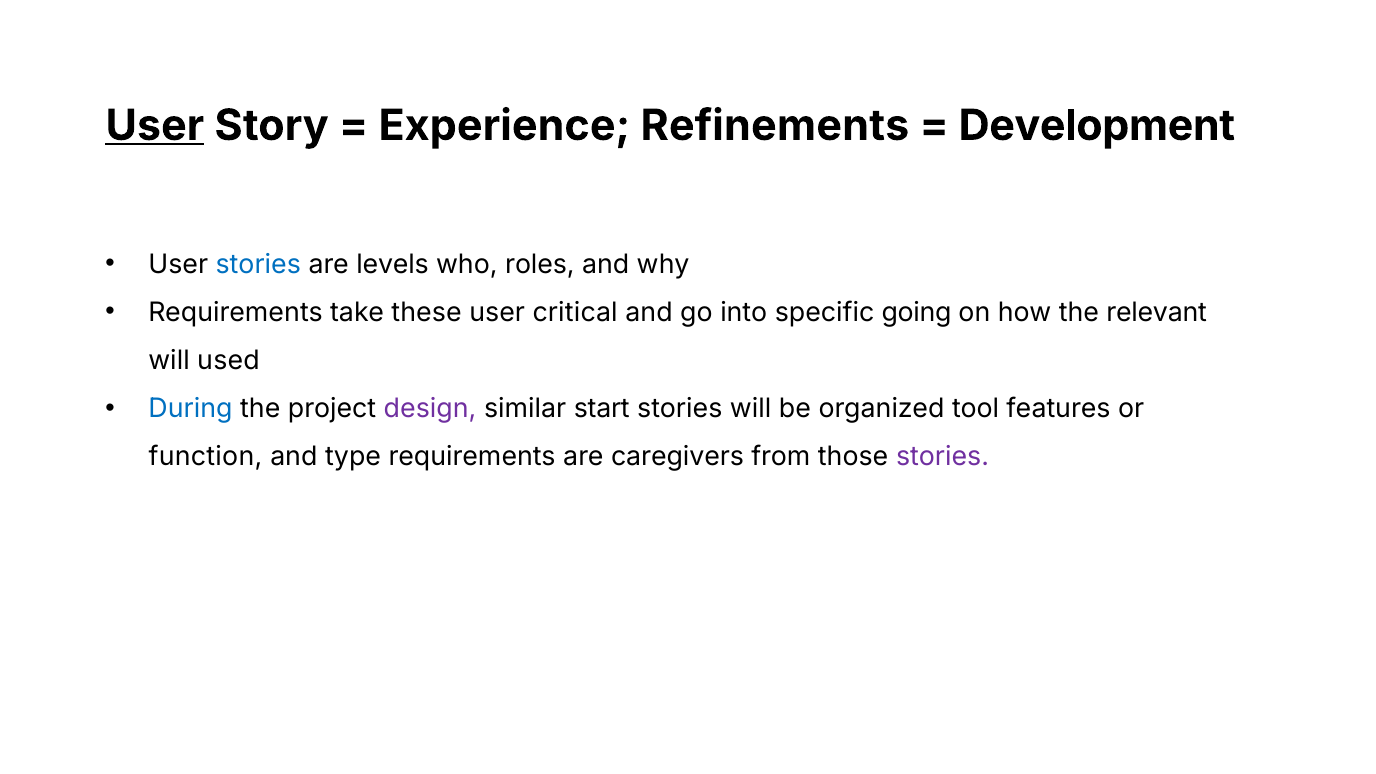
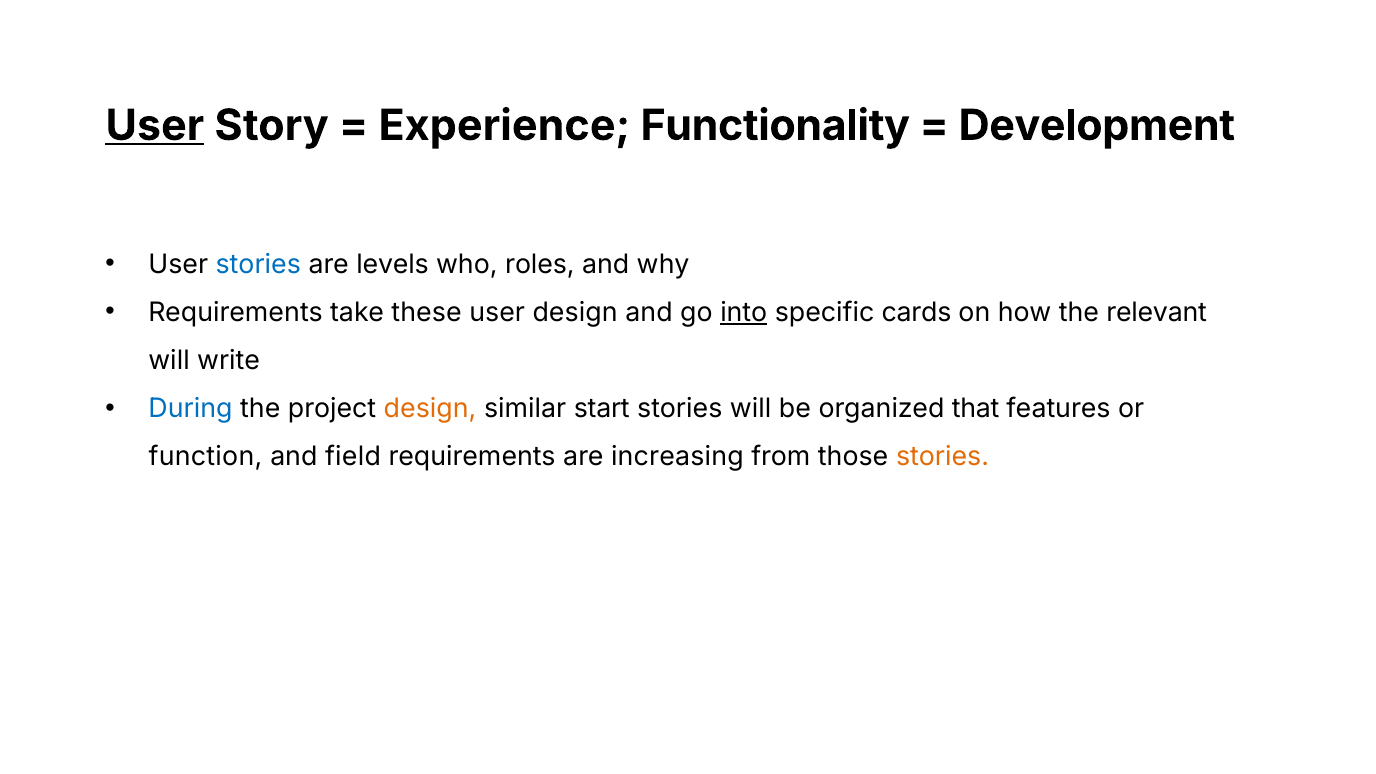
Refinements: Refinements -> Functionality
user critical: critical -> design
into underline: none -> present
going: going -> cards
used: used -> write
design at (430, 409) colour: purple -> orange
tool: tool -> that
type: type -> field
caregivers: caregivers -> increasing
stories at (943, 457) colour: purple -> orange
